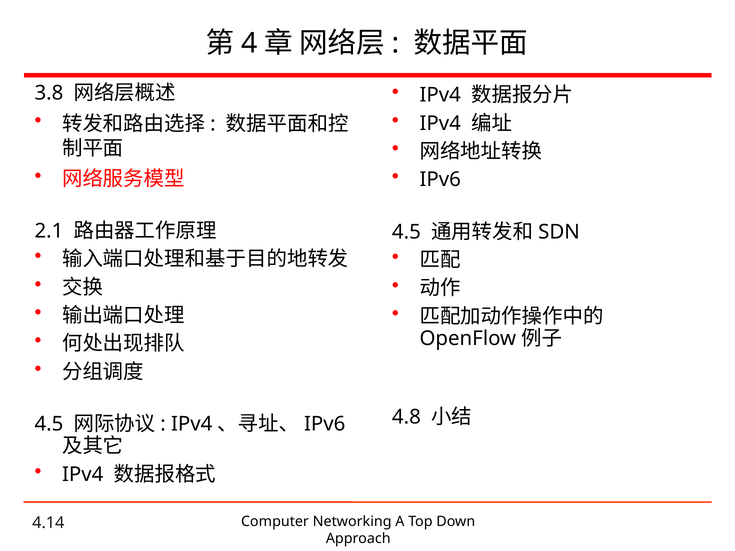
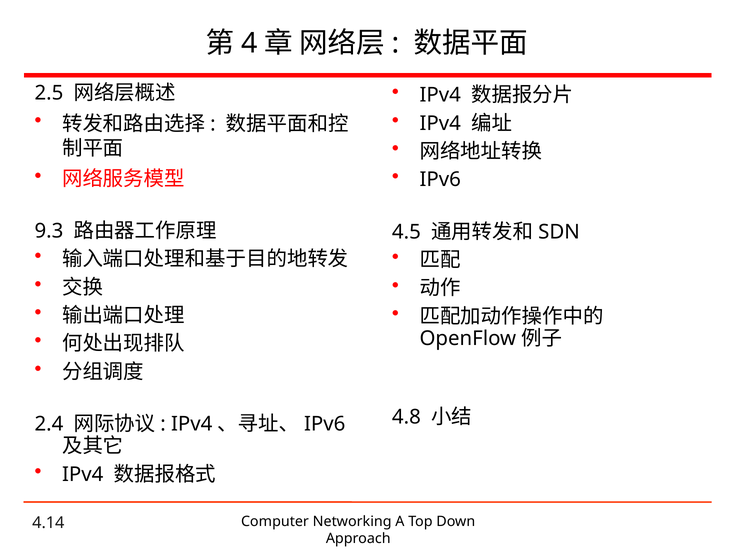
3.8: 3.8 -> 2.5
2.1: 2.1 -> 9.3
4.5 at (49, 424): 4.5 -> 2.4
